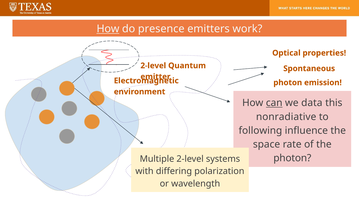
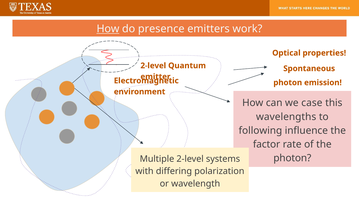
can underline: present -> none
data: data -> case
nonradiative: nonradiative -> wavelengths
space: space -> factor
